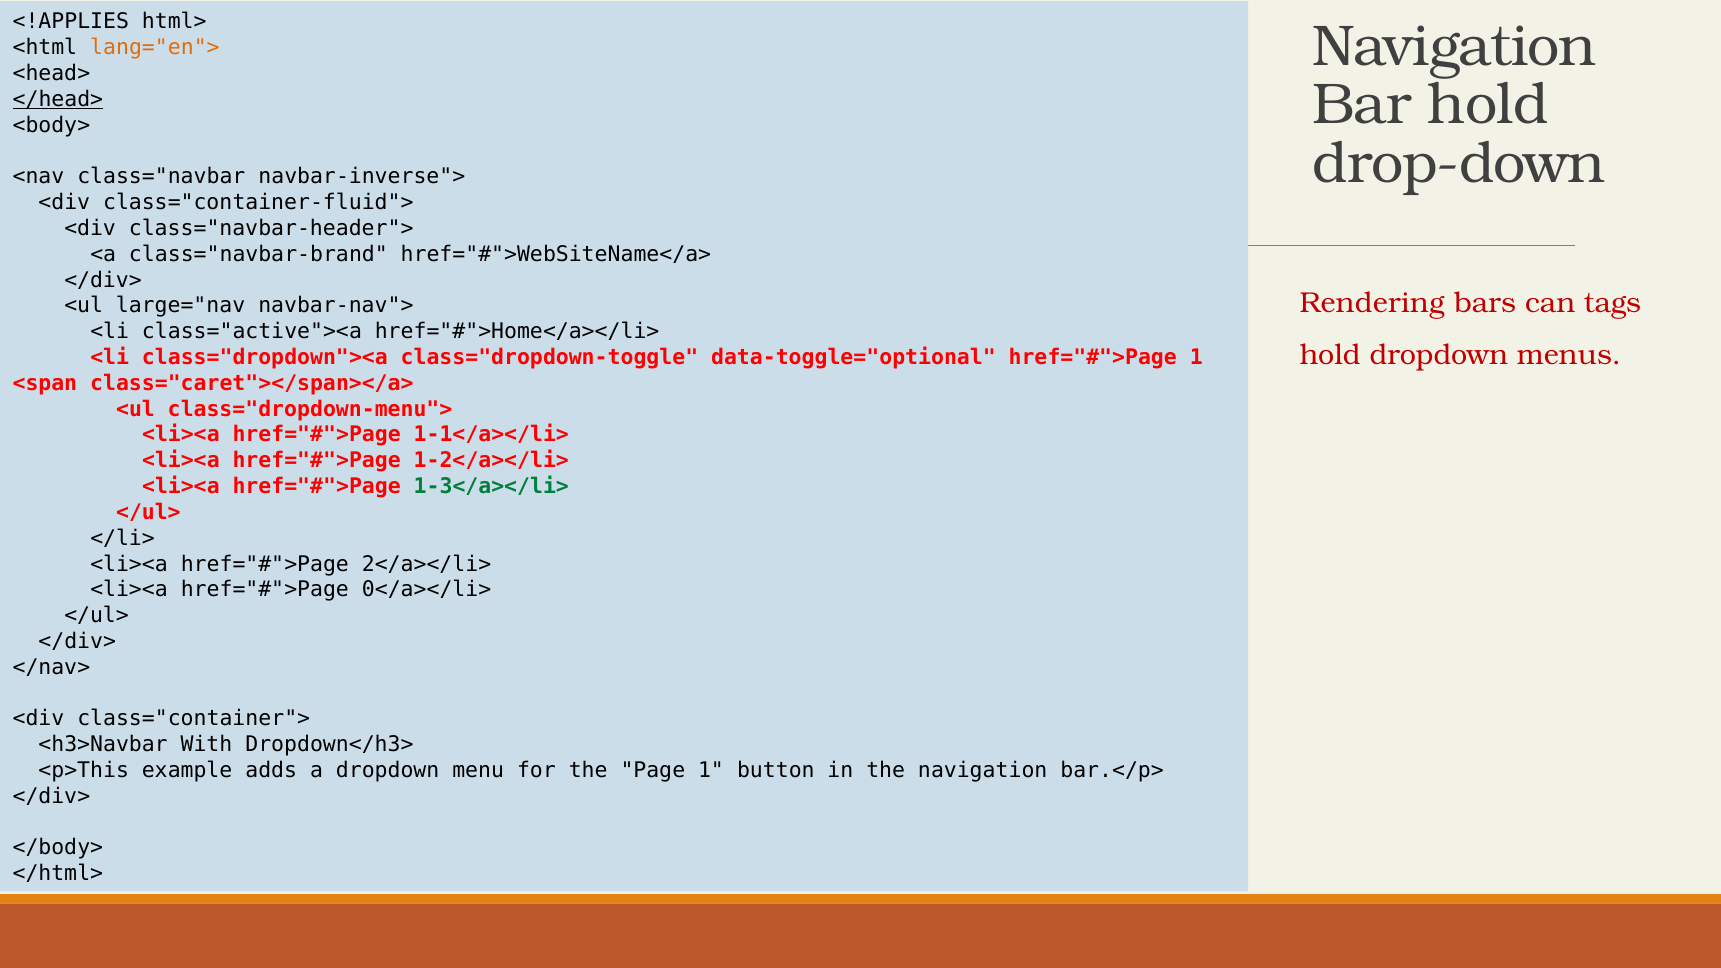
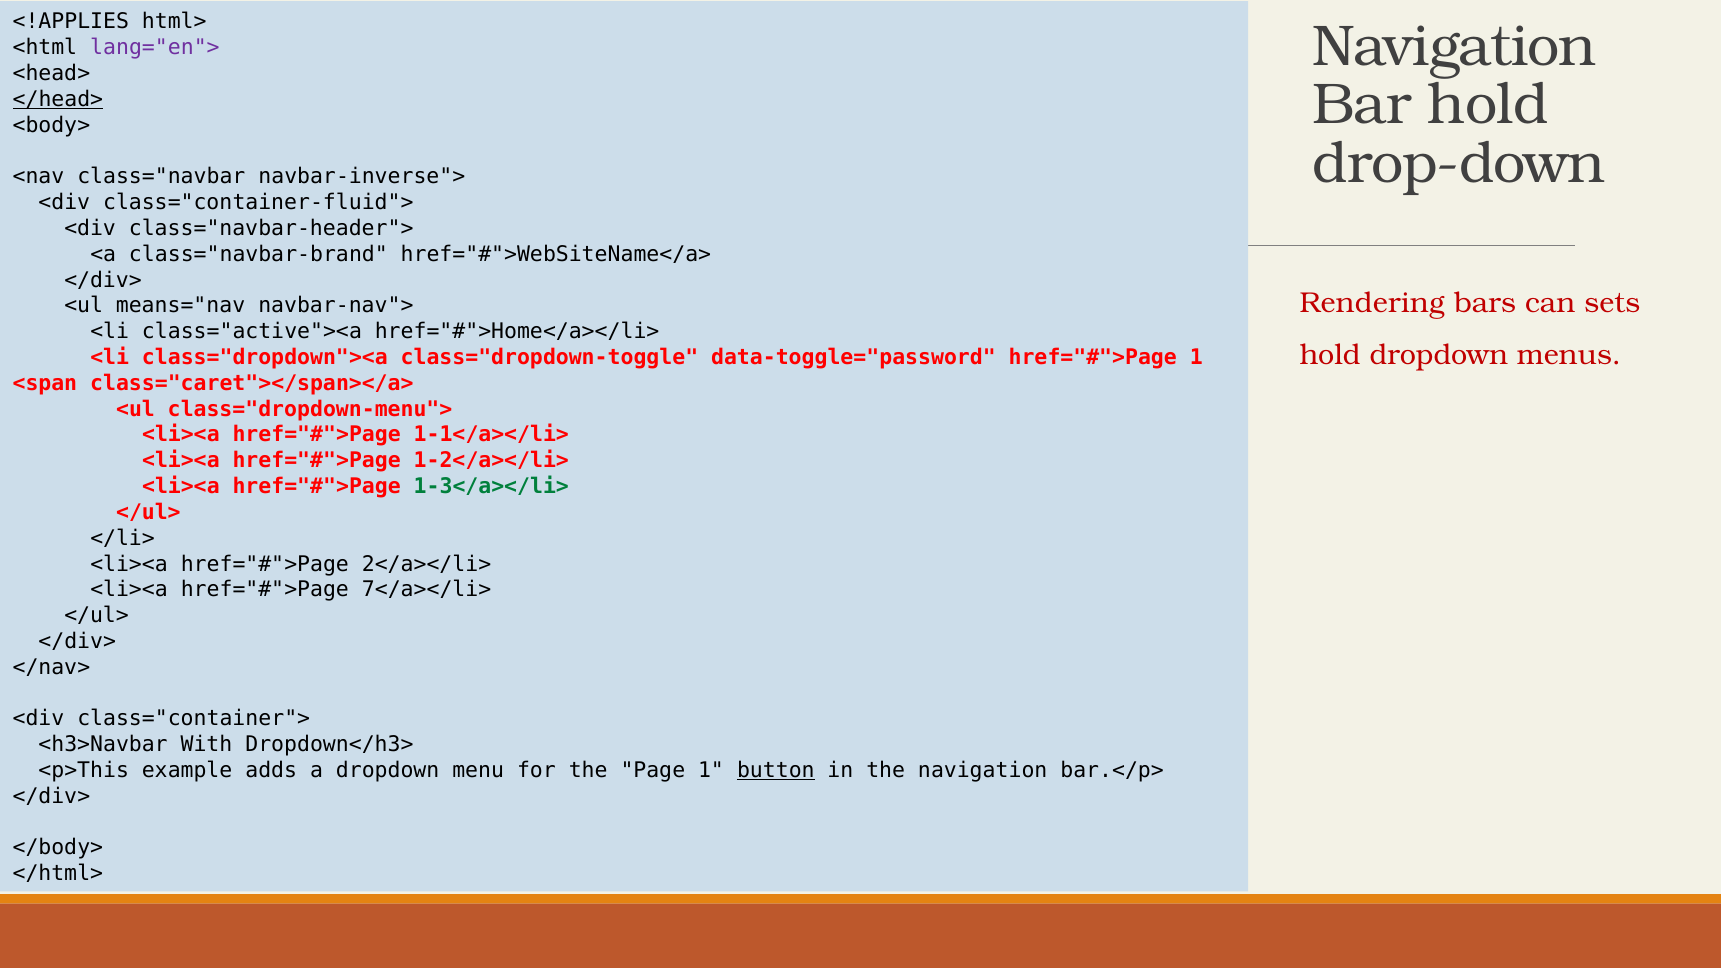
lang="en"> colour: orange -> purple
tags: tags -> sets
large="nav: large="nav -> means="nav
data-toggle="optional: data-toggle="optional -> data-toggle="password
0</a></li>: 0</a></li> -> 7</a></li>
button underline: none -> present
